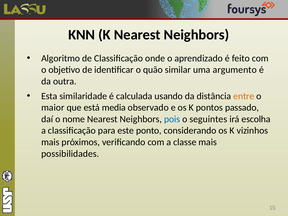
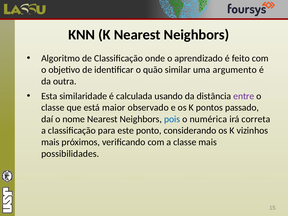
entre colour: orange -> purple
maior at (53, 108): maior -> classe
media: media -> maior
seguintes: seguintes -> numérica
escolha: escolha -> correta
